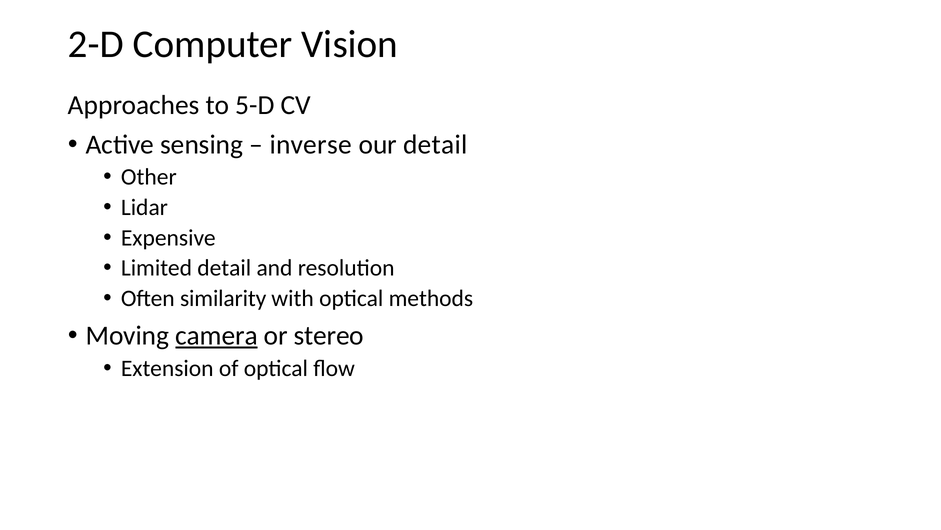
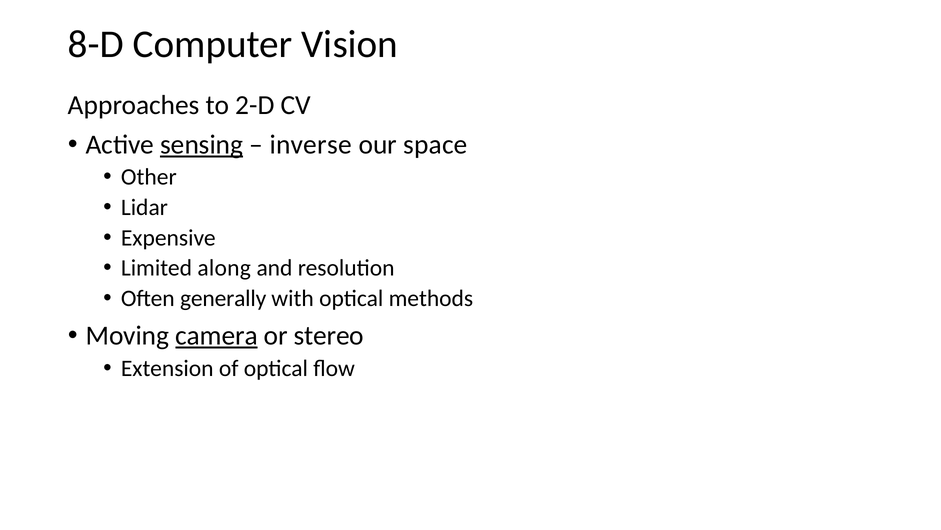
2-D: 2-D -> 8-D
5-D: 5-D -> 2-D
sensing underline: none -> present
our detail: detail -> space
Limited detail: detail -> along
similarity: similarity -> generally
